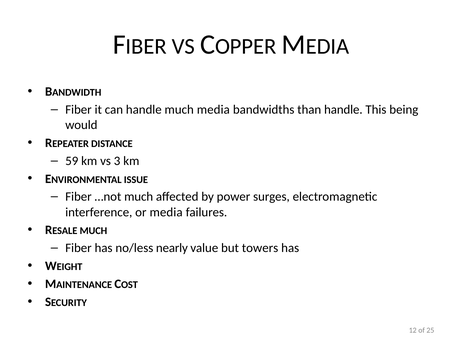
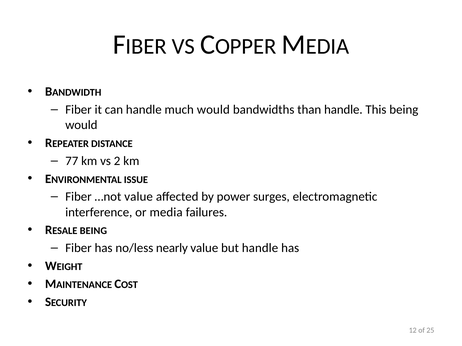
much media: media -> would
59: 59 -> 77
3: 3 -> 2
…not much: much -> value
MUCH at (93, 231): MUCH -> BEING
but towers: towers -> handle
